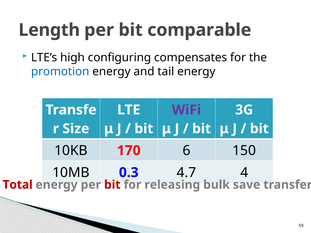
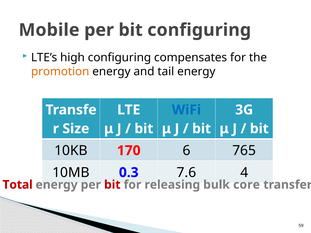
Length: Length -> Mobile
bit comparable: comparable -> configuring
promotion colour: blue -> orange
WiFi colour: purple -> blue
150: 150 -> 765
4.7: 4.7 -> 7.6
save: save -> core
